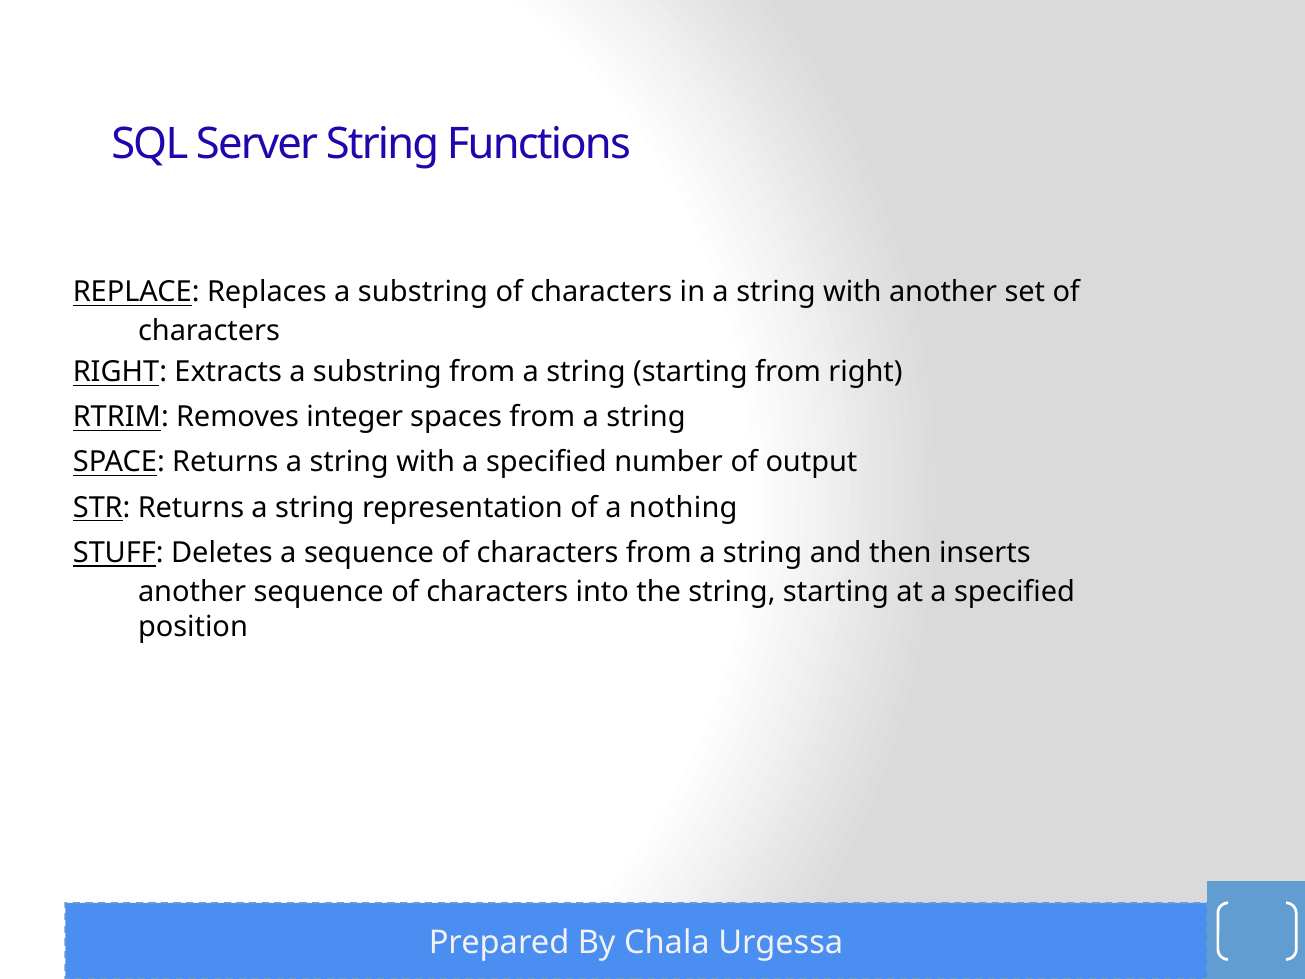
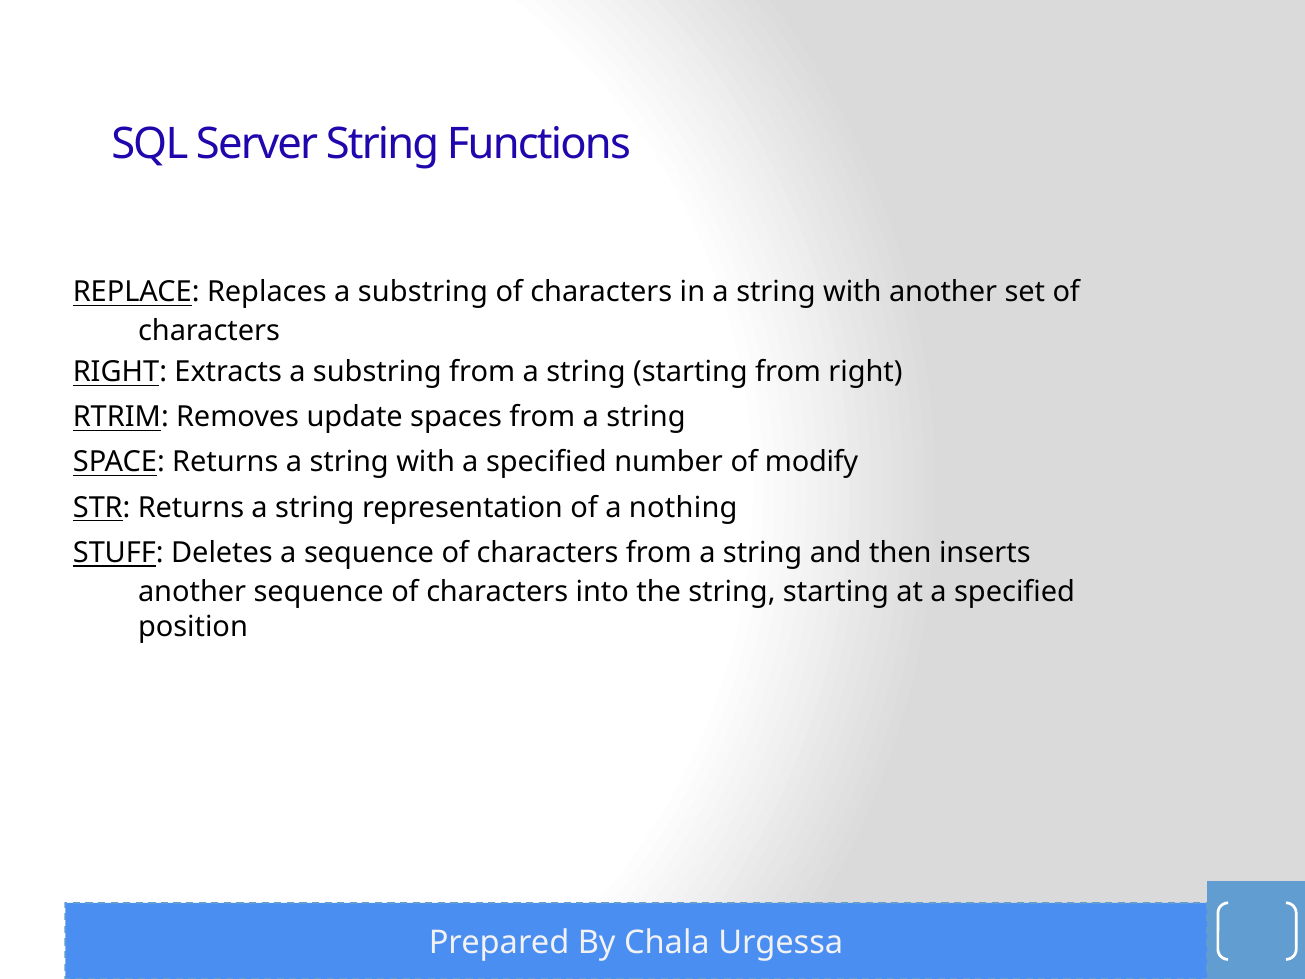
integer: integer -> update
output: output -> modify
